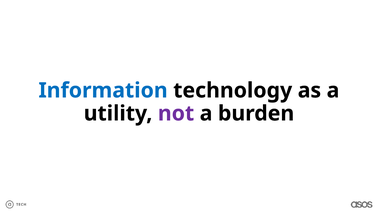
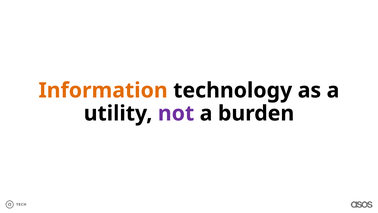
Information colour: blue -> orange
